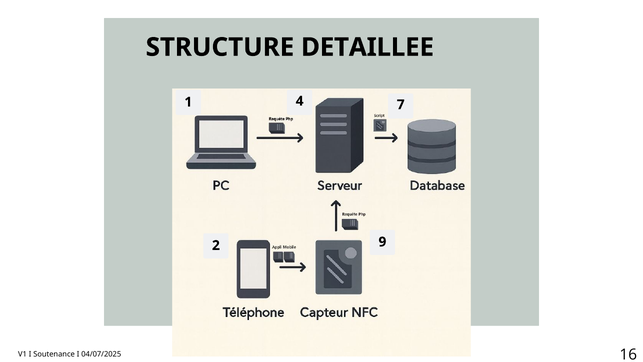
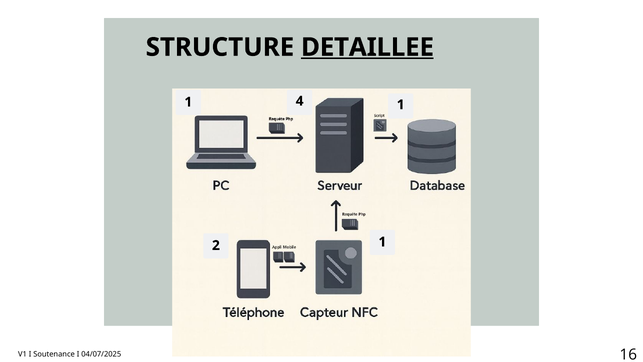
DETAILLEE underline: none -> present
4 7: 7 -> 1
2 9: 9 -> 1
